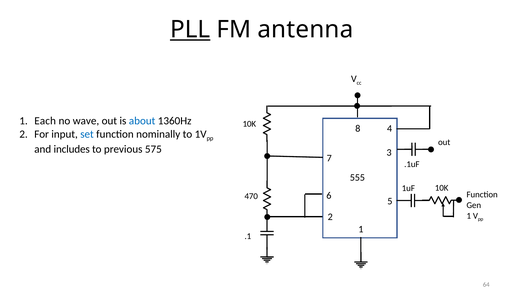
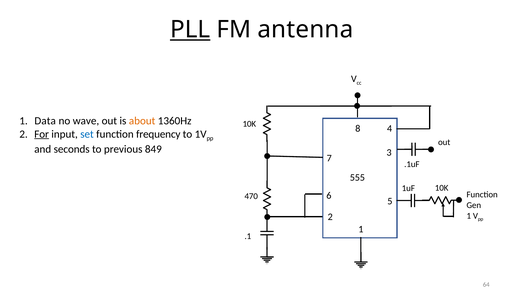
Each: Each -> Data
about colour: blue -> orange
For underline: none -> present
nominally: nominally -> frequency
includes: includes -> seconds
575: 575 -> 849
